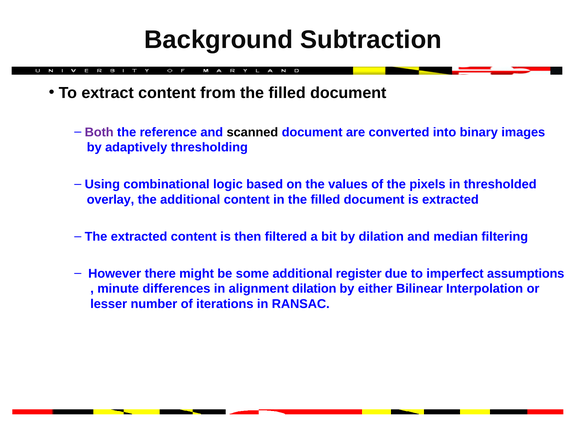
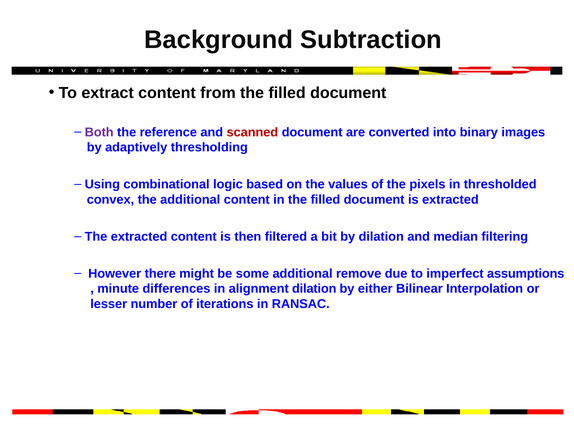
scanned colour: black -> red
overlay: overlay -> convex
register: register -> remove
